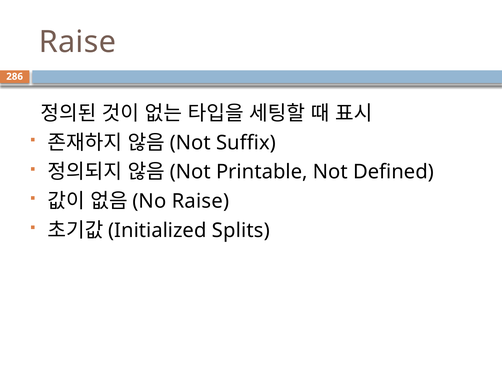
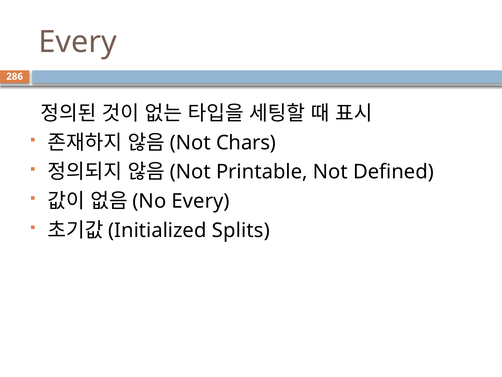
Raise at (77, 42): Raise -> Every
Suffix: Suffix -> Chars
Raise at (201, 201): Raise -> Every
